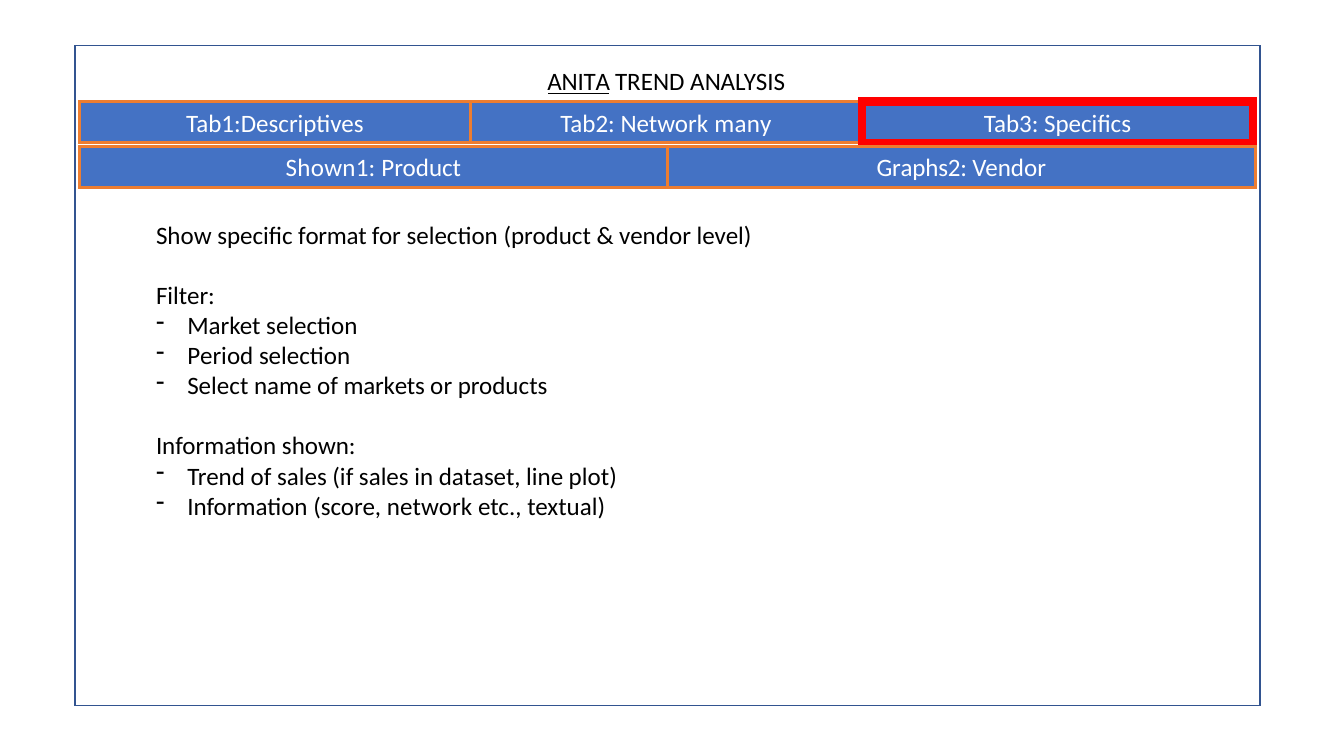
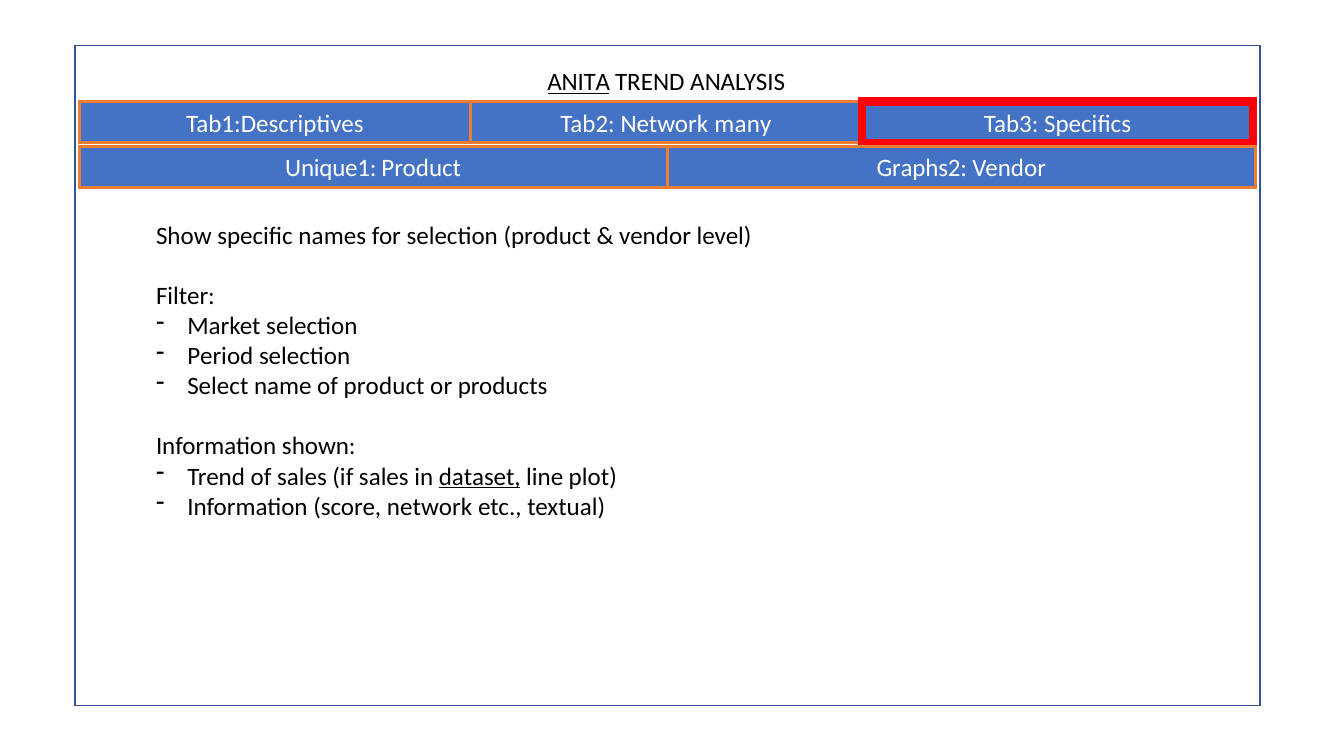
Shown1: Shown1 -> Unique1
format: format -> names
of markets: markets -> product
dataset underline: none -> present
